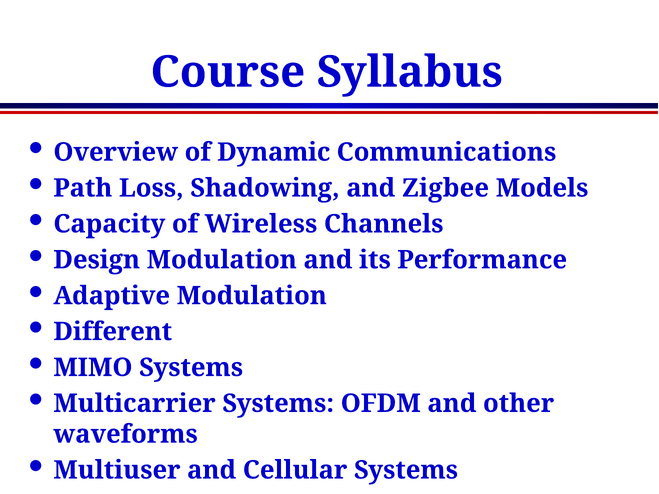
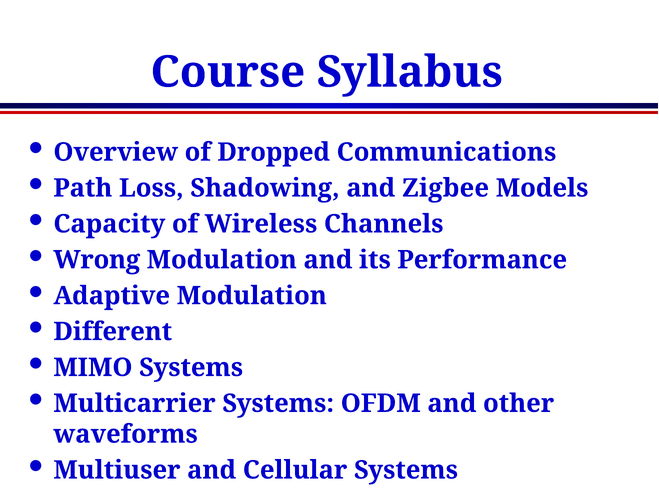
Dynamic: Dynamic -> Dropped
Design: Design -> Wrong
